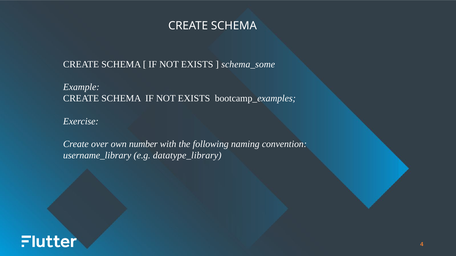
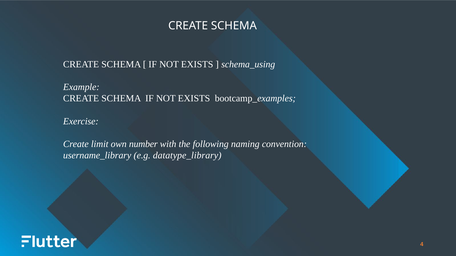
schema_some: schema_some -> schema_using
over: over -> limit
